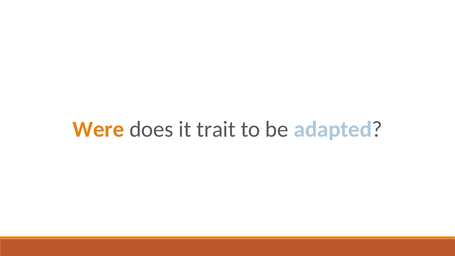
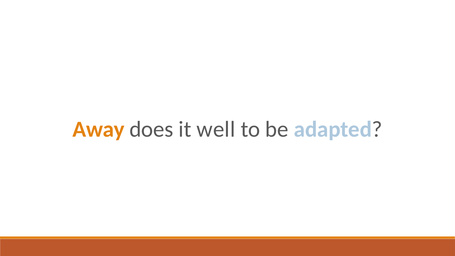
Were: Were -> Away
trait: trait -> well
